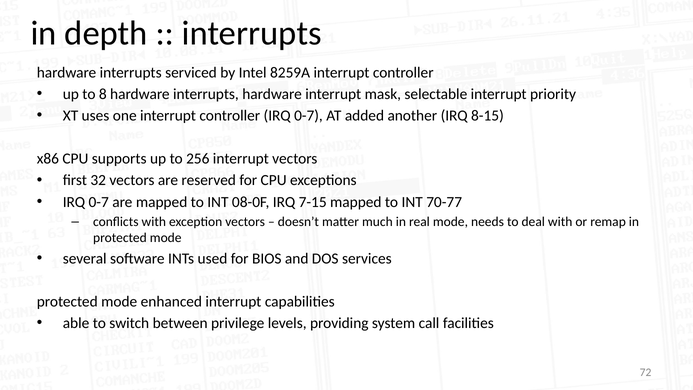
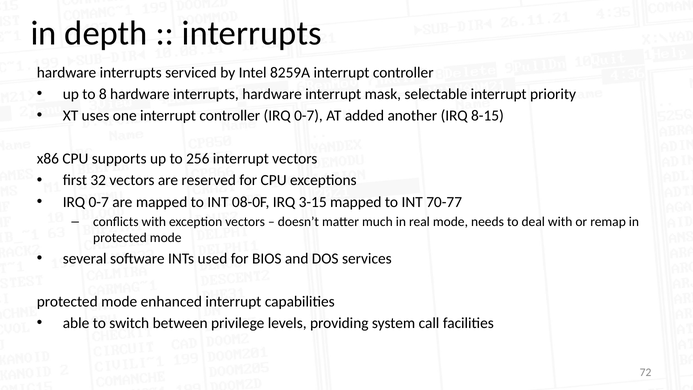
7-15: 7-15 -> 3-15
